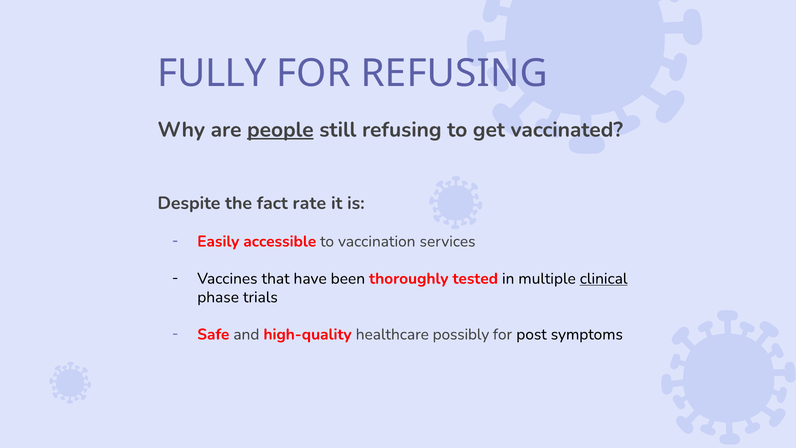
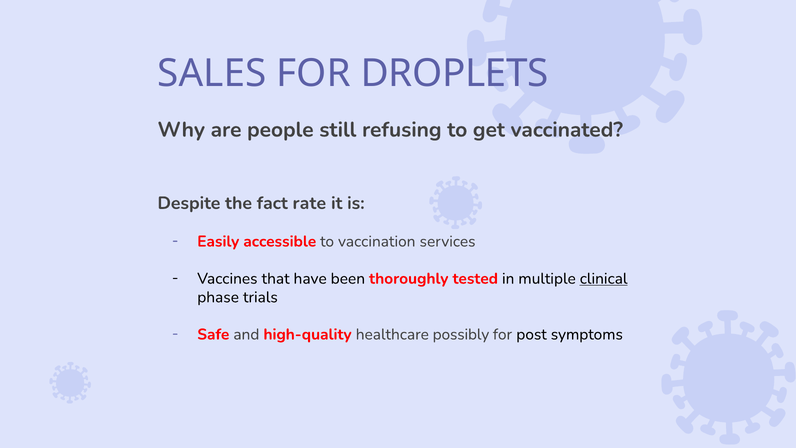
FULLY: FULLY -> SALES
FOR REFUSING: REFUSING -> DROPLETS
people underline: present -> none
